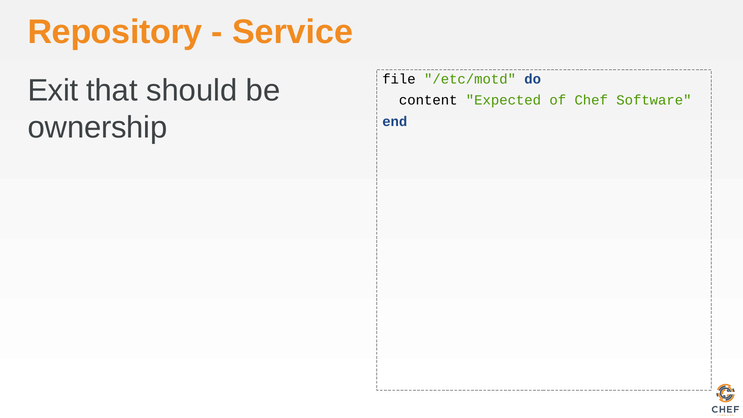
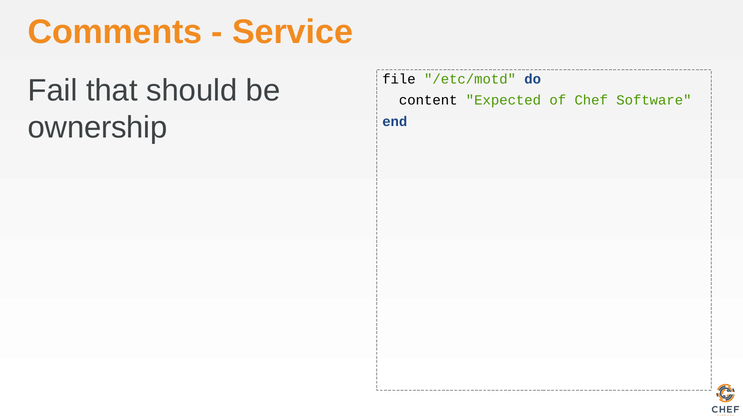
Repository: Repository -> Comments
Exit: Exit -> Fail
